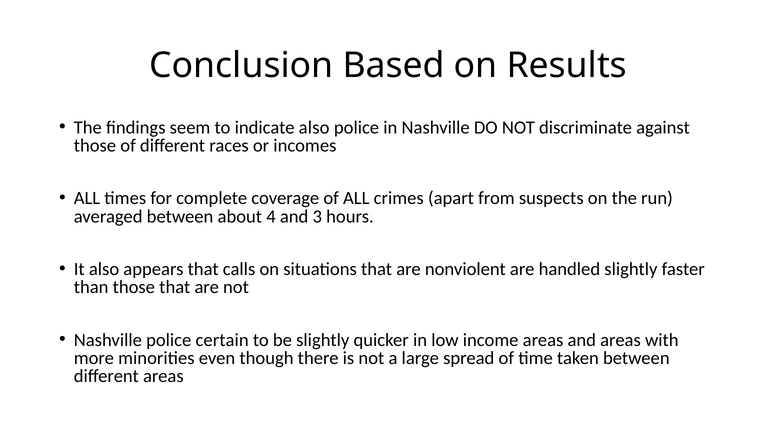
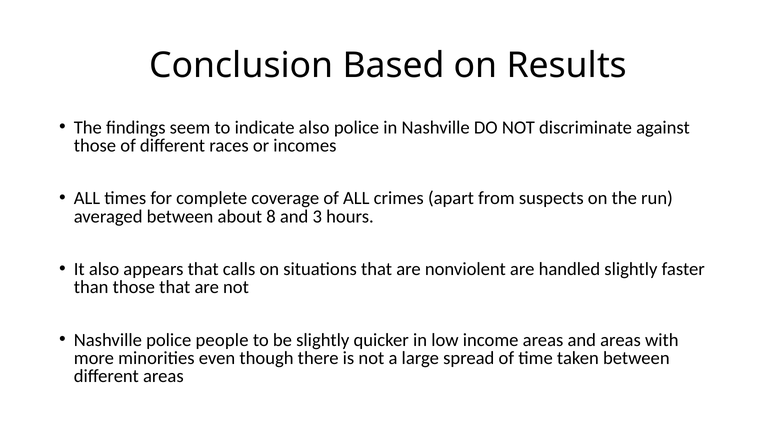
4: 4 -> 8
certain: certain -> people
